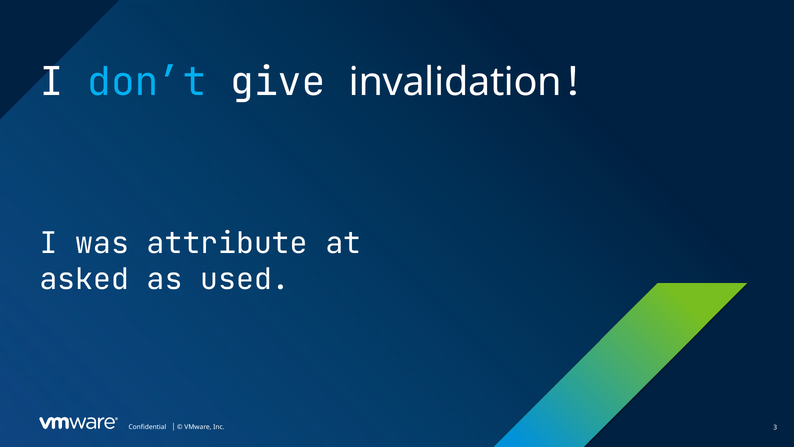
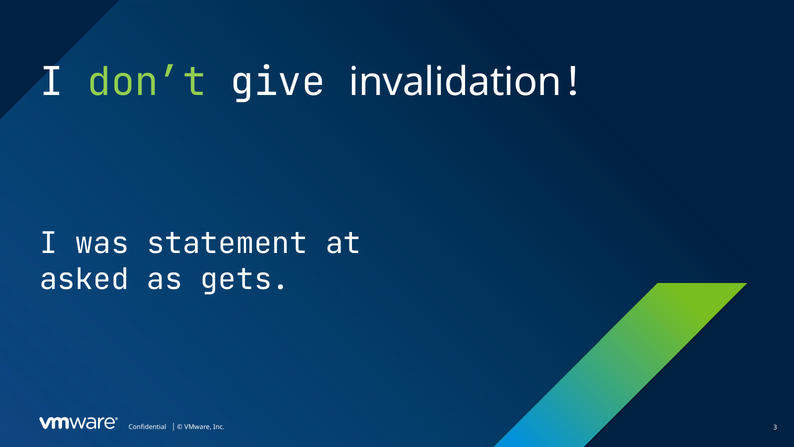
don’t colour: light blue -> light green
attribute: attribute -> statement
used: used -> gets
